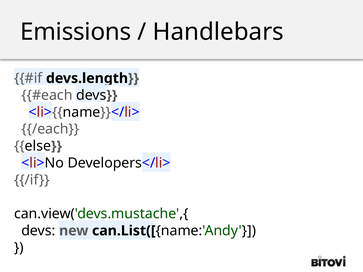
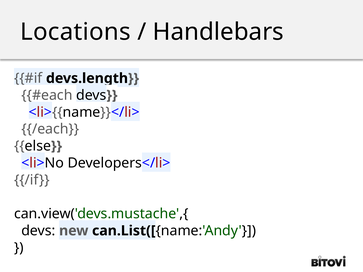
Emissions: Emissions -> Locations
